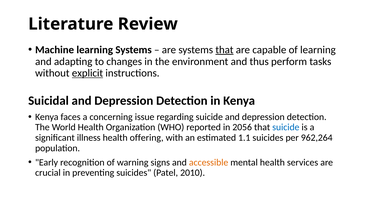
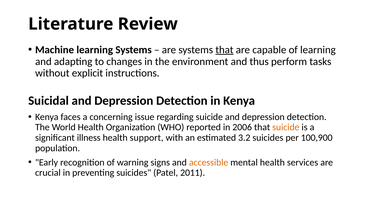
explicit underline: present -> none
2056: 2056 -> 2006
suicide at (286, 127) colour: blue -> orange
offering: offering -> support
1.1: 1.1 -> 3.2
962,264: 962,264 -> 100,900
2010: 2010 -> 2011
